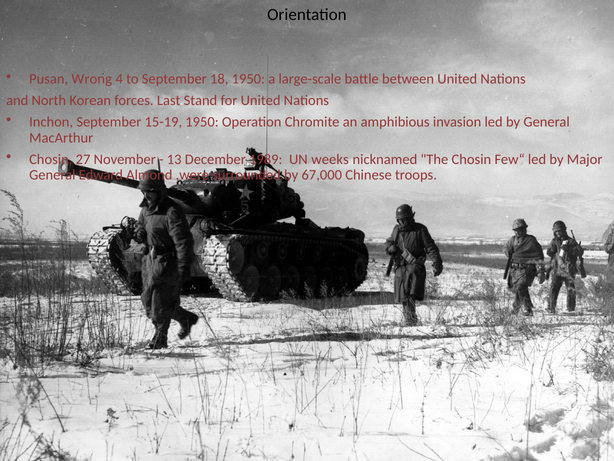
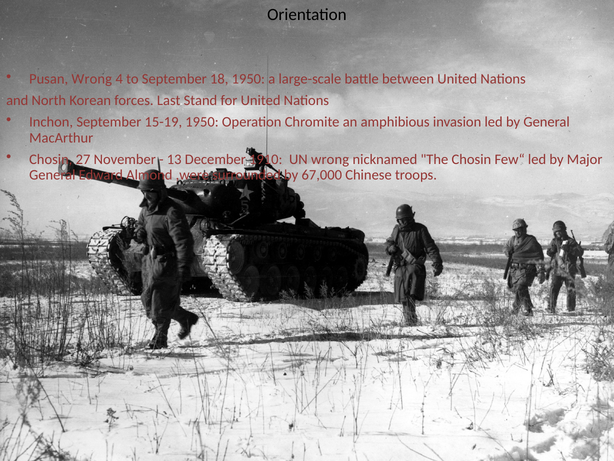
1989: 1989 -> 1910
UN weeks: weeks -> wrong
